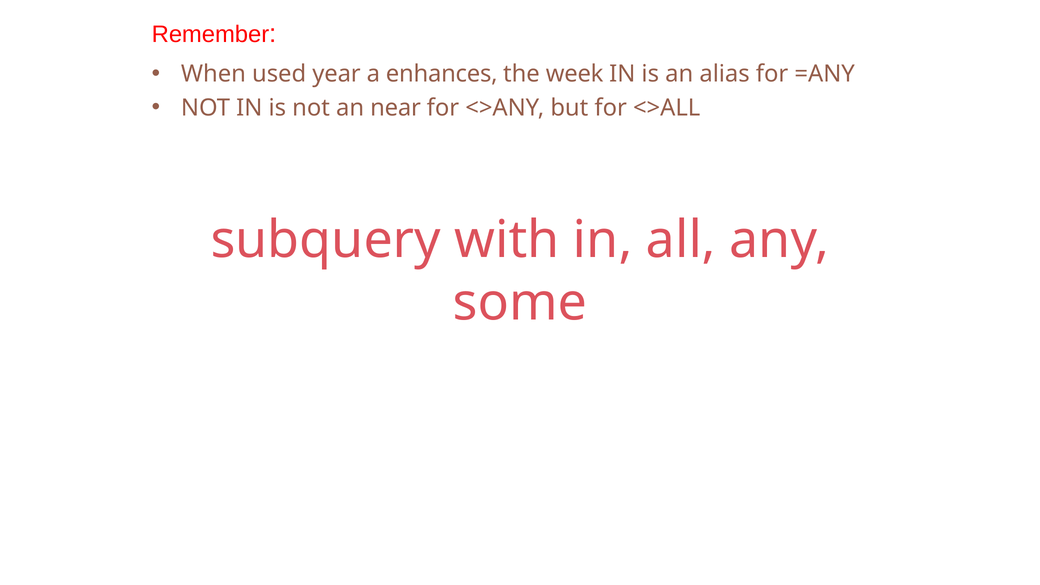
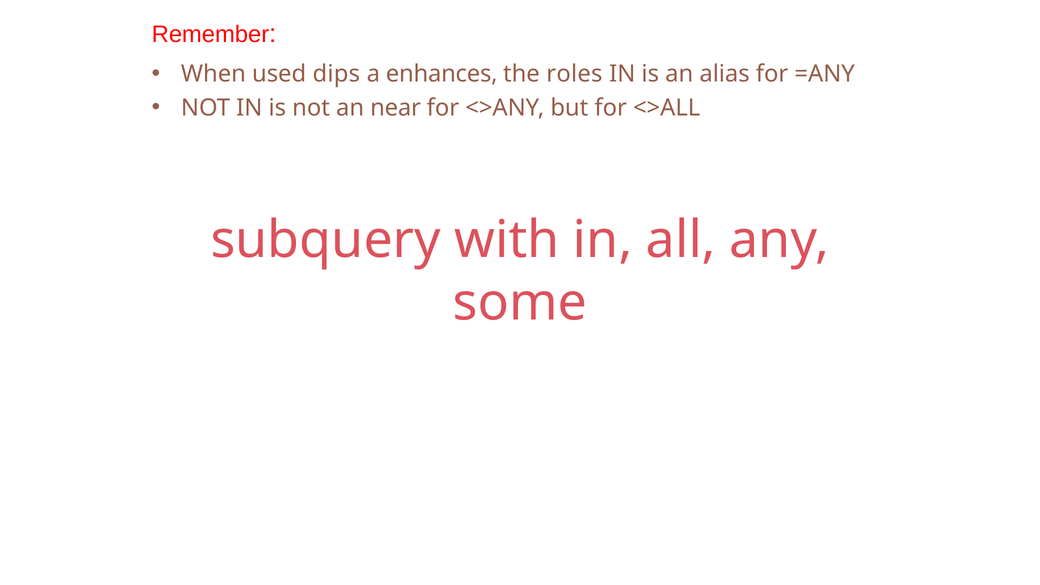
year: year -> dips
week: week -> roles
